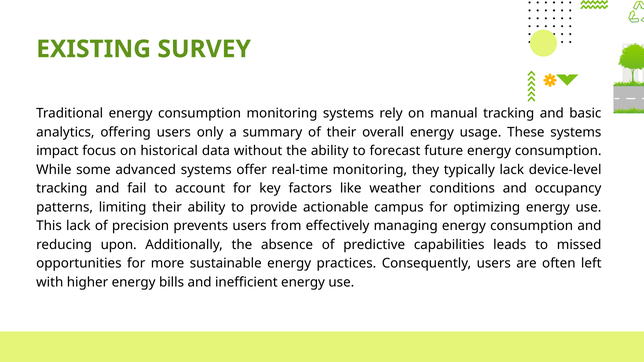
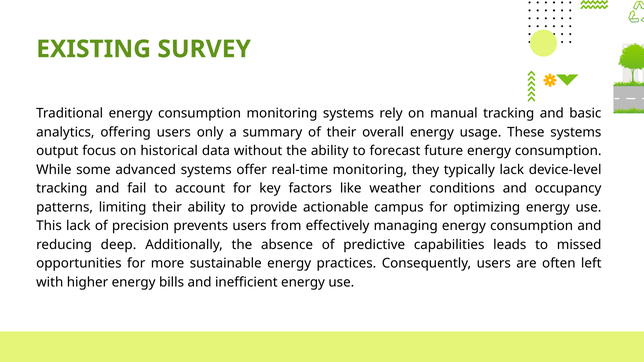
impact: impact -> output
upon: upon -> deep
